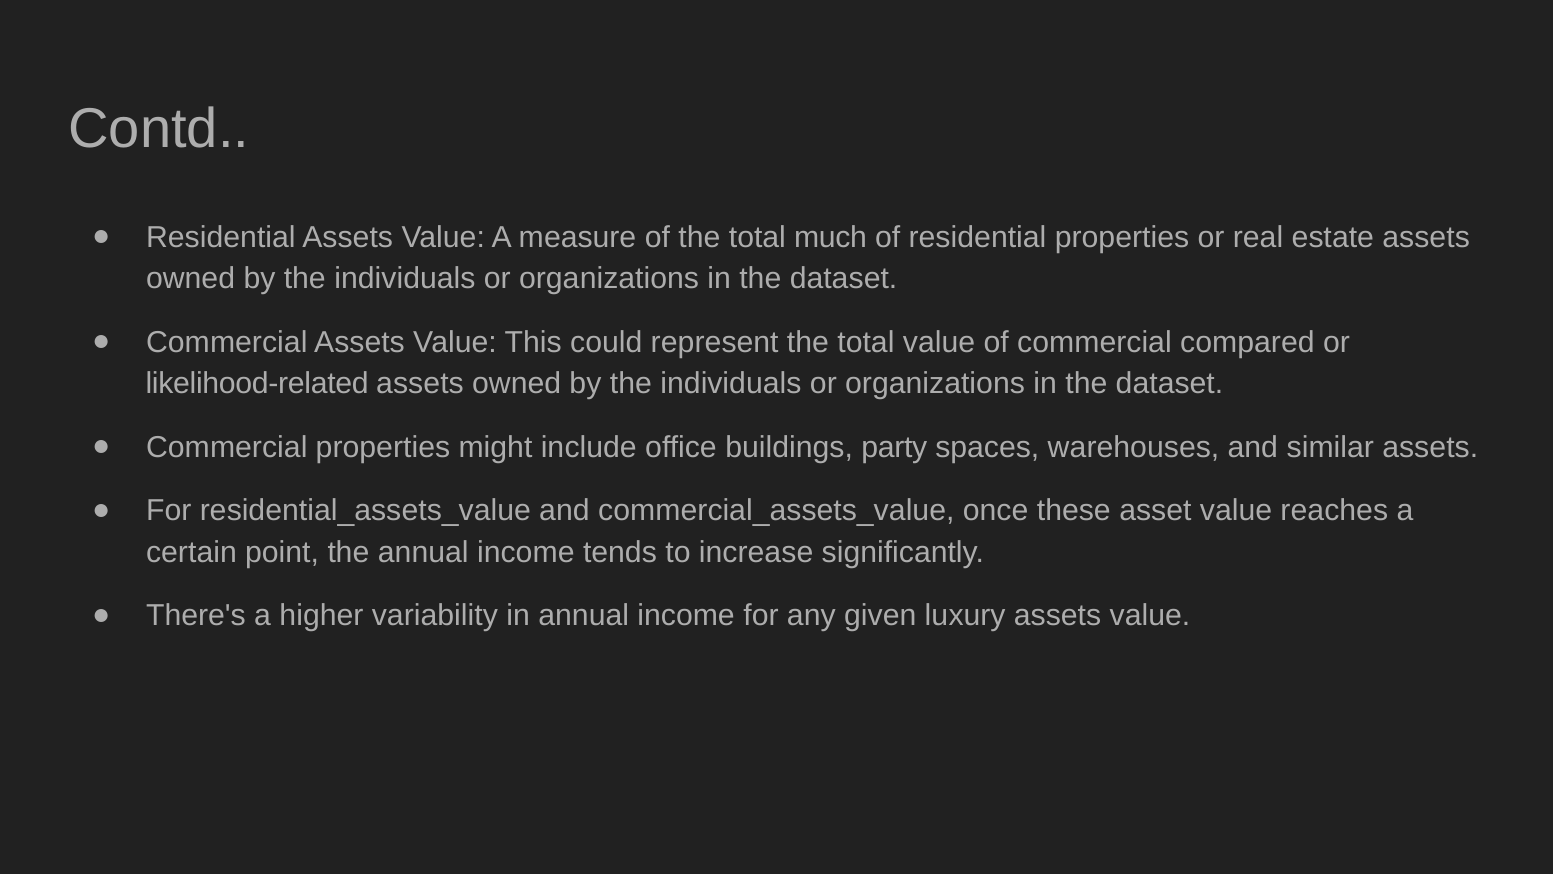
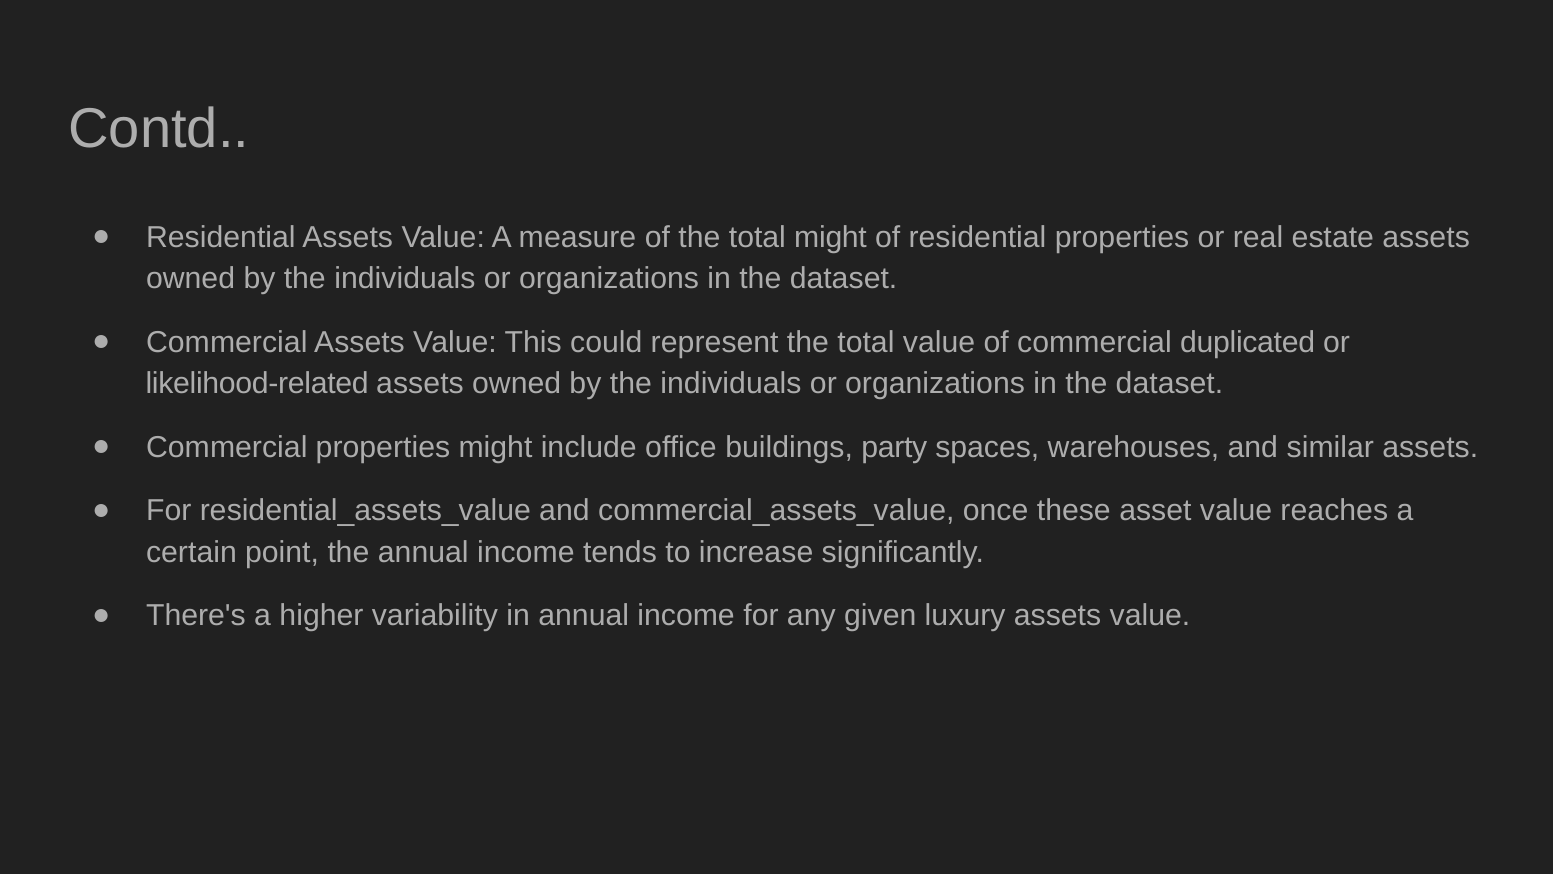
total much: much -> might
compared: compared -> duplicated
